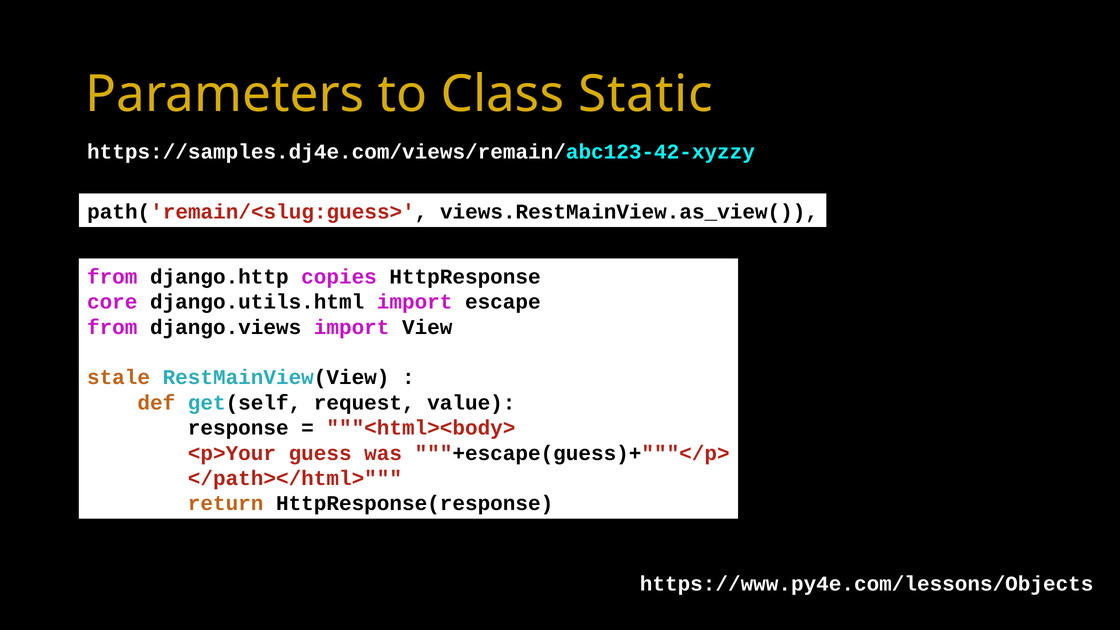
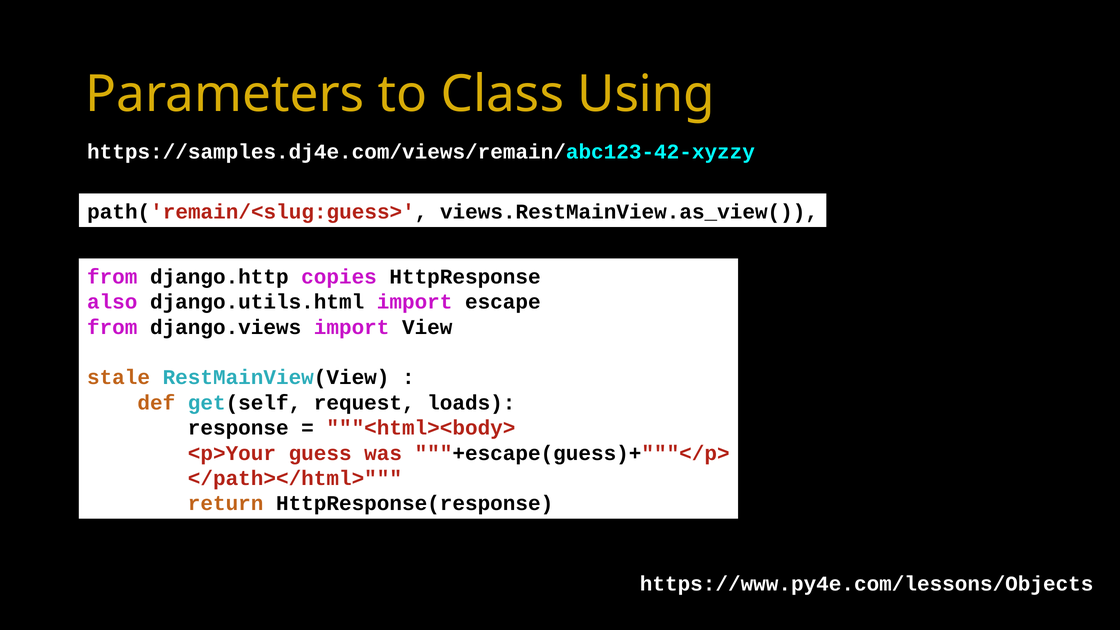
Static: Static -> Using
core: core -> also
value: value -> loads
